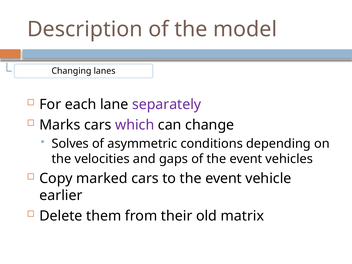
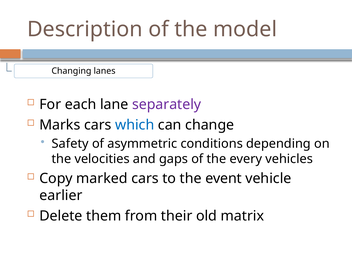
which colour: purple -> blue
Solves: Solves -> Safety
of the event: event -> every
